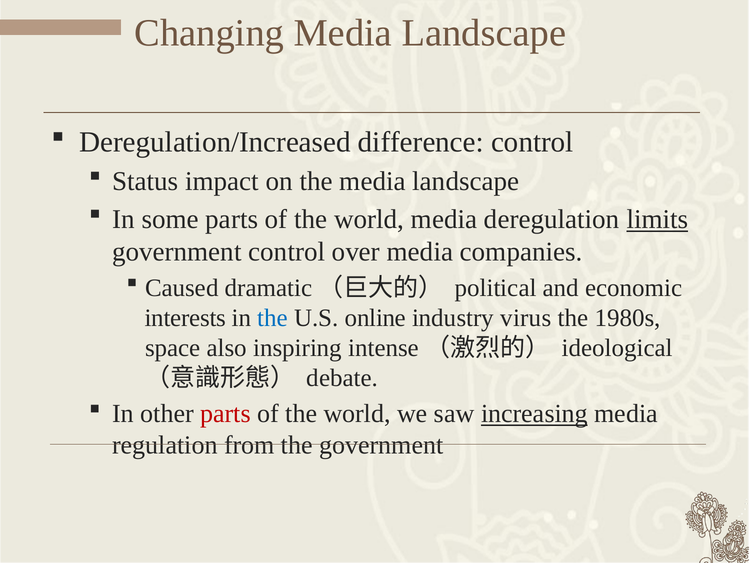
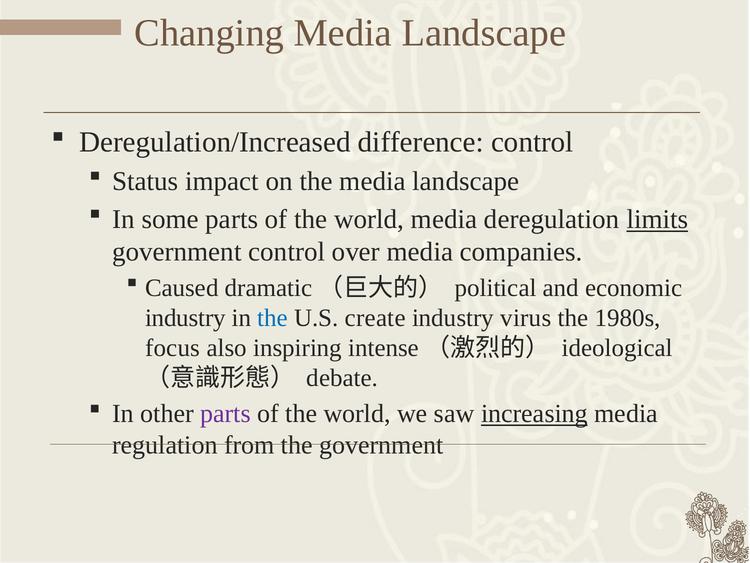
interests at (185, 318): interests -> industry
online: online -> create
space: space -> focus
parts at (225, 413) colour: red -> purple
